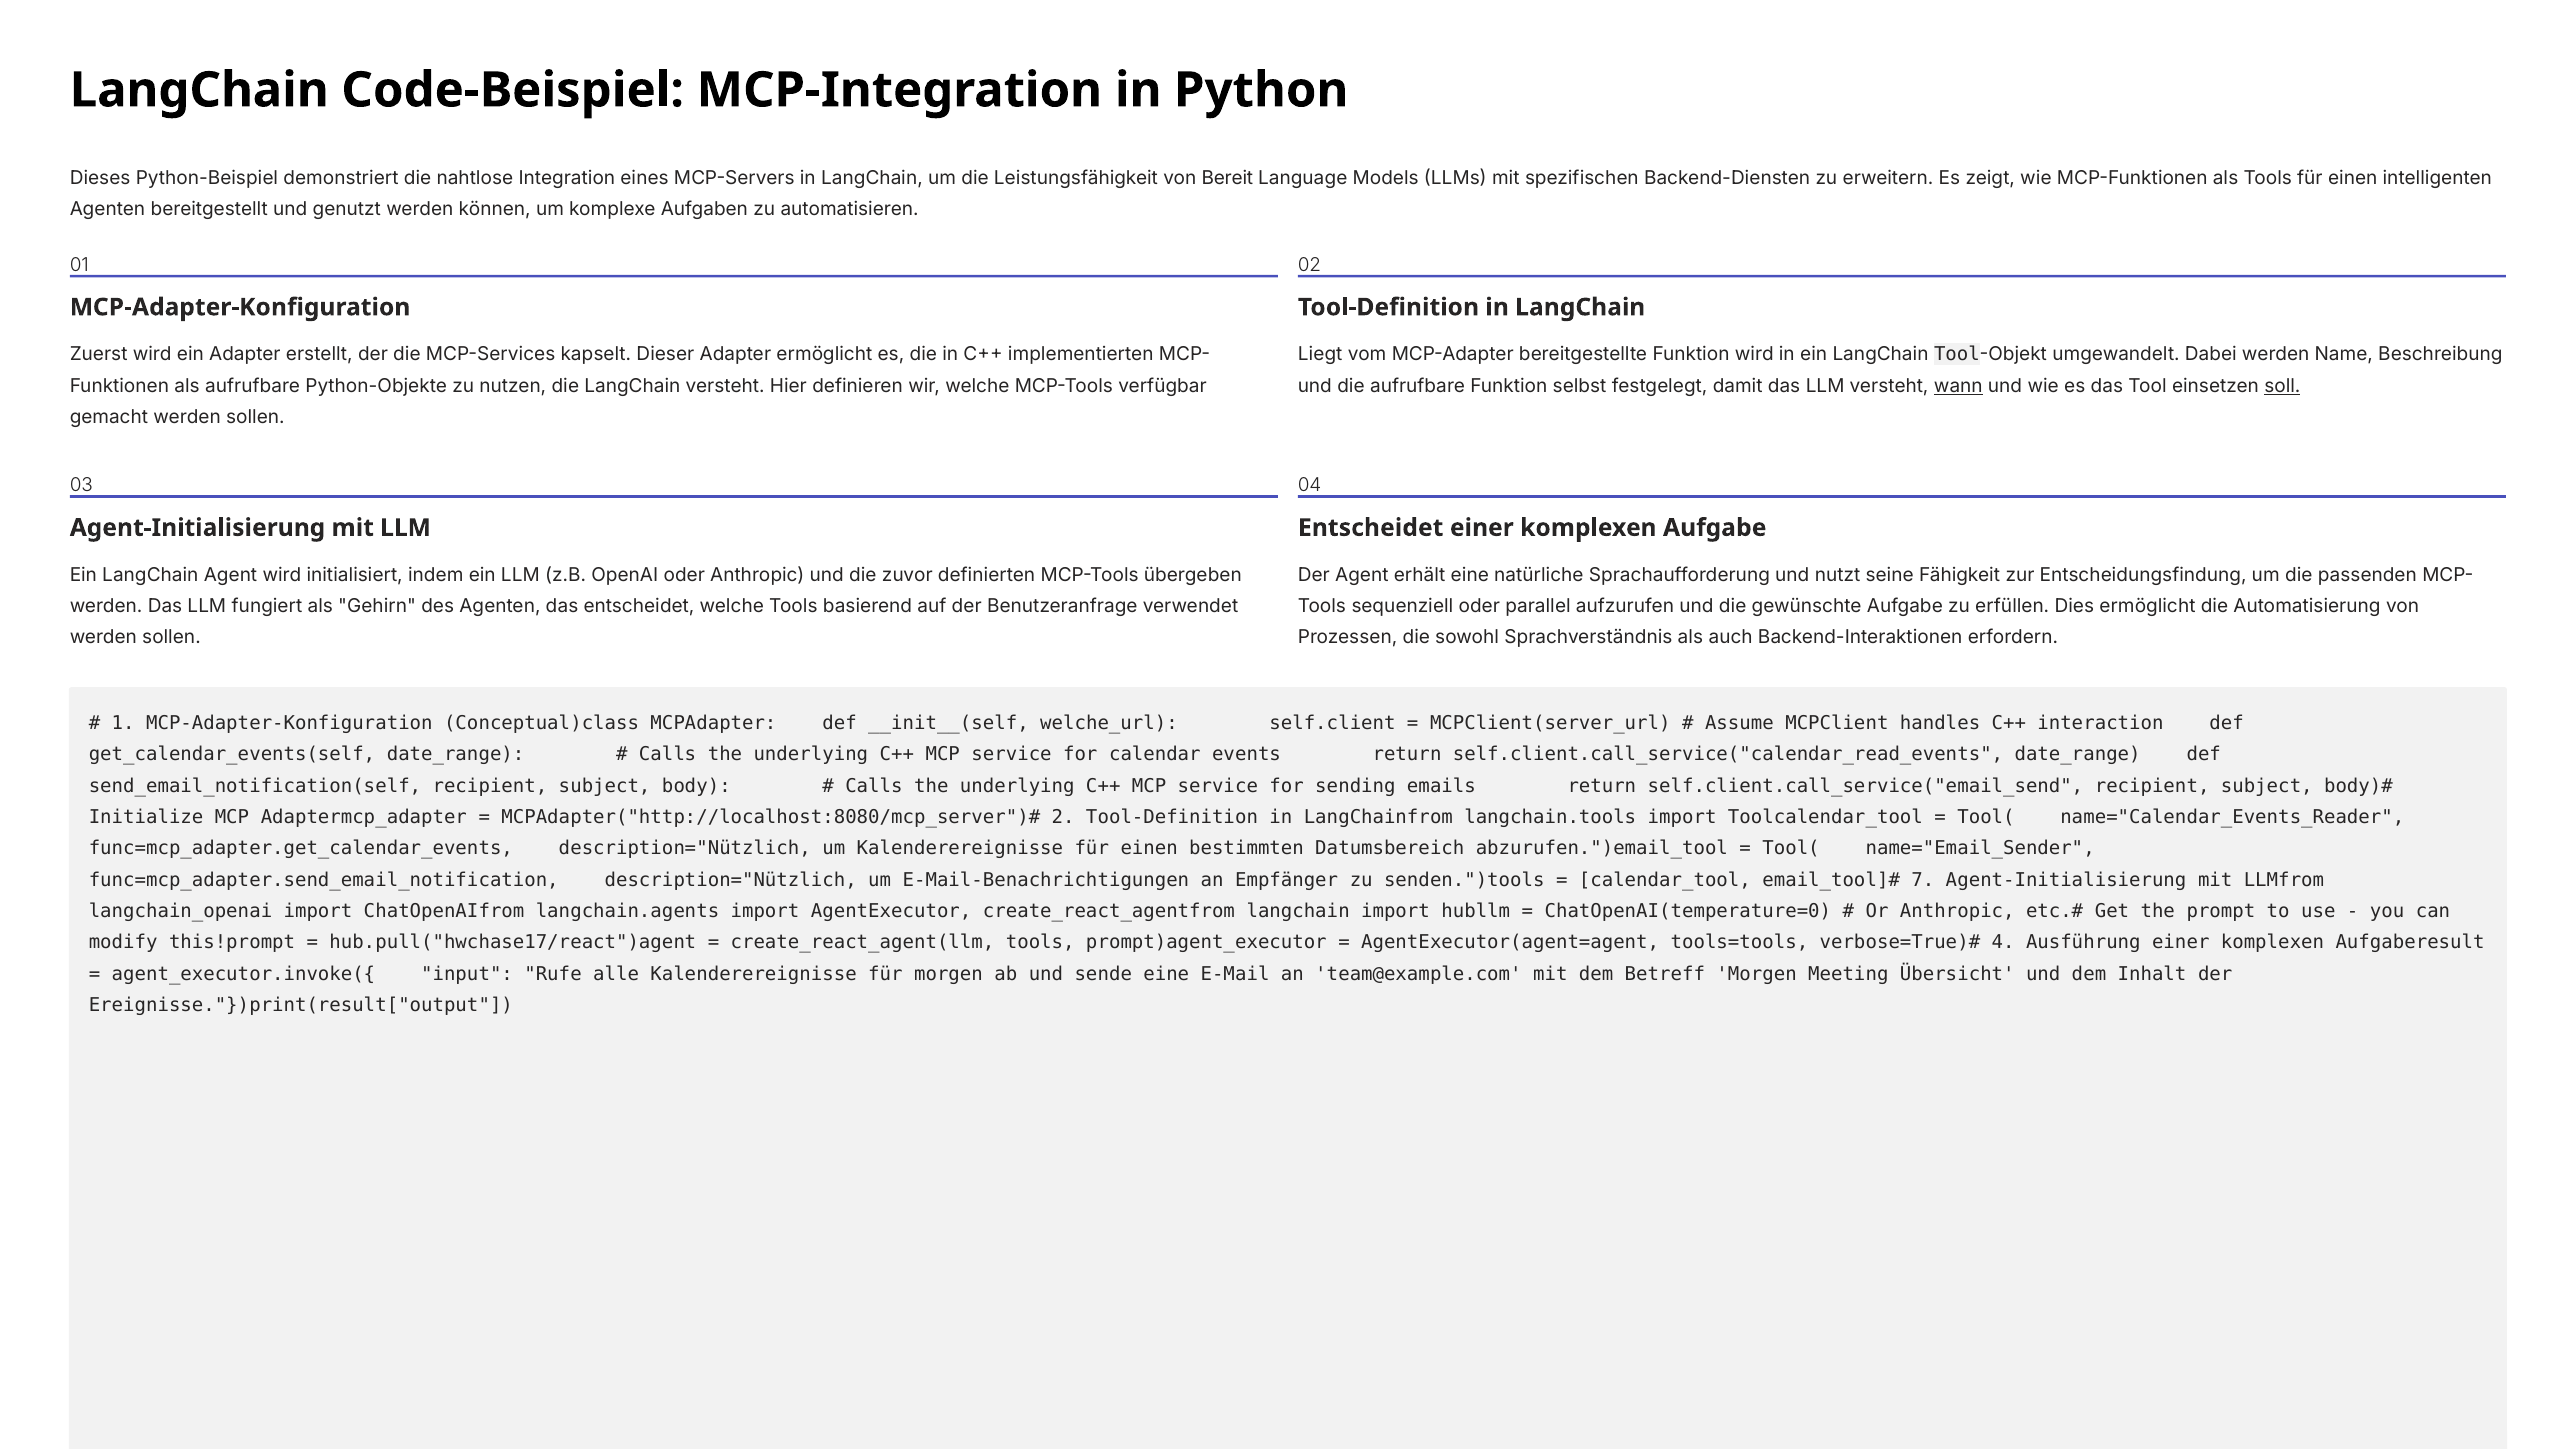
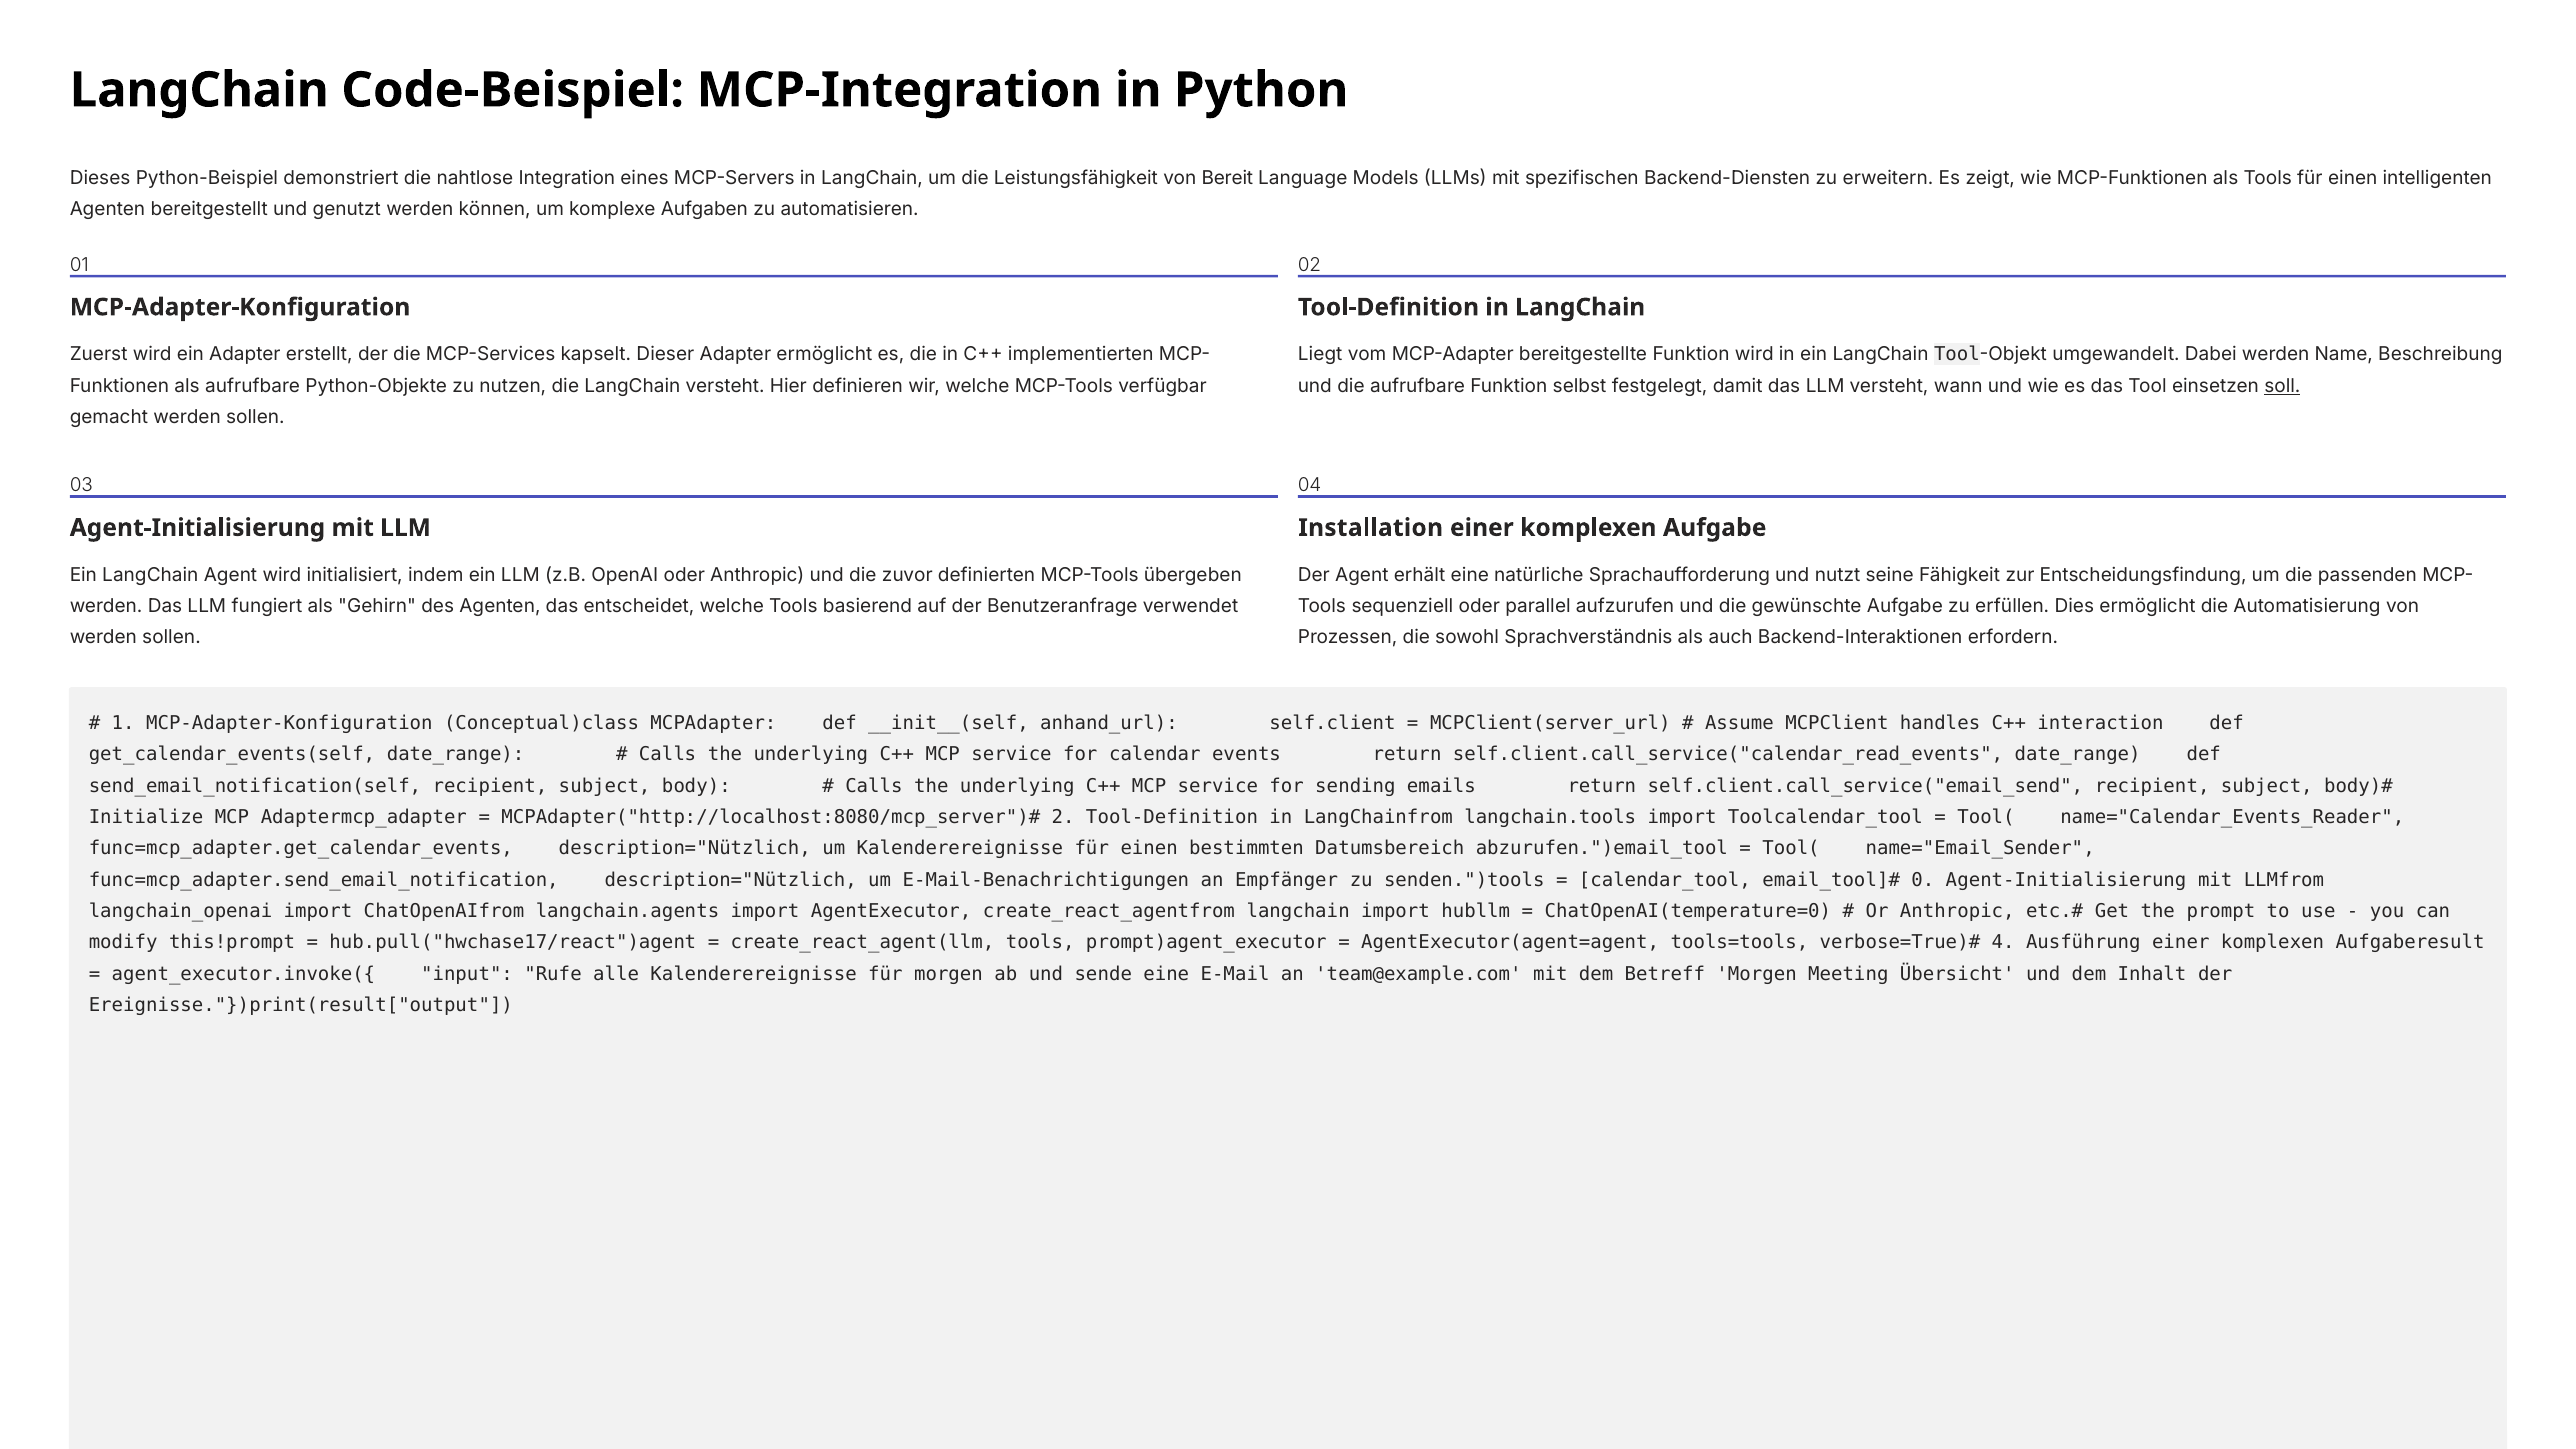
wann underline: present -> none
Entscheidet at (1371, 528): Entscheidet -> Installation
welche_url: welche_url -> anhand_url
7: 7 -> 0
